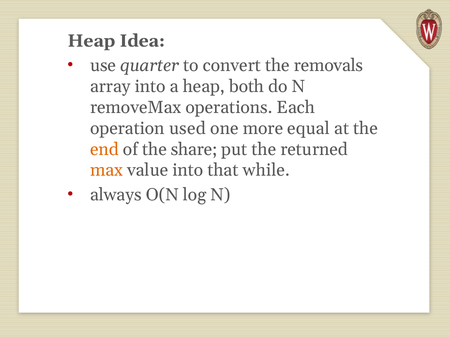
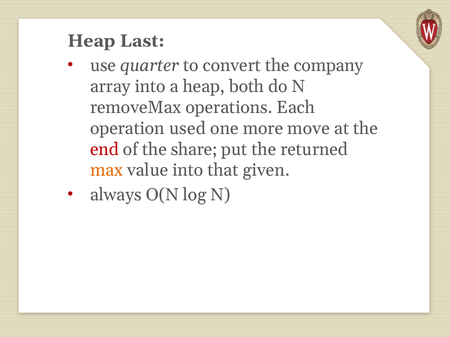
Idea: Idea -> Last
removals: removals -> company
equal: equal -> move
end colour: orange -> red
while: while -> given
